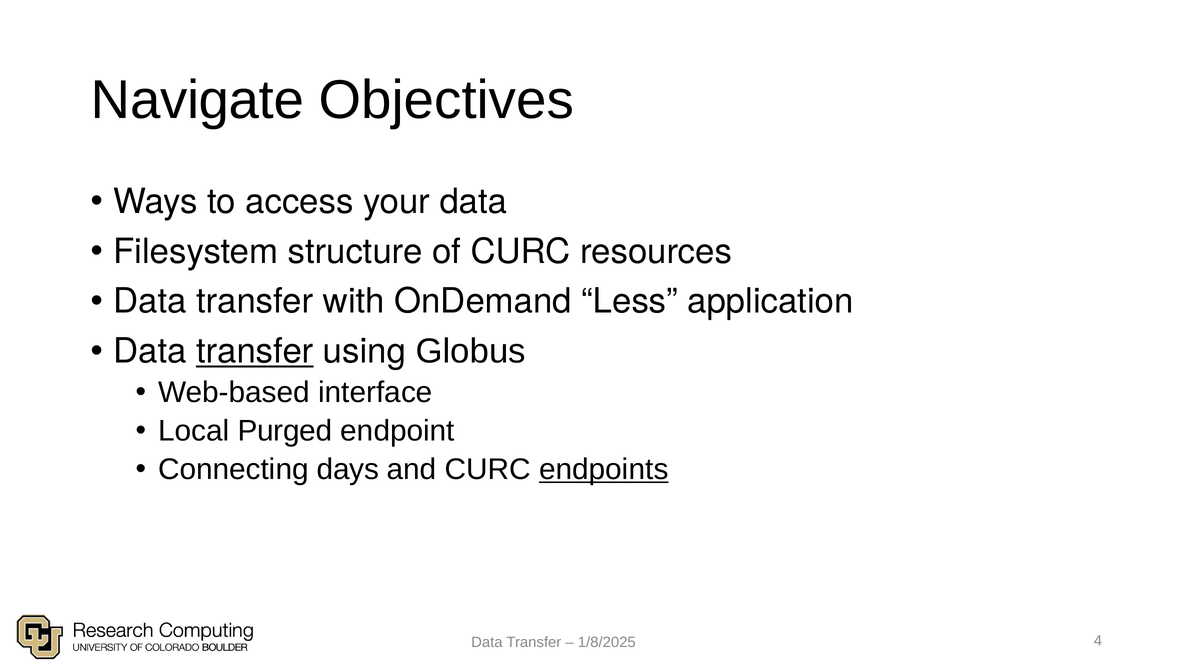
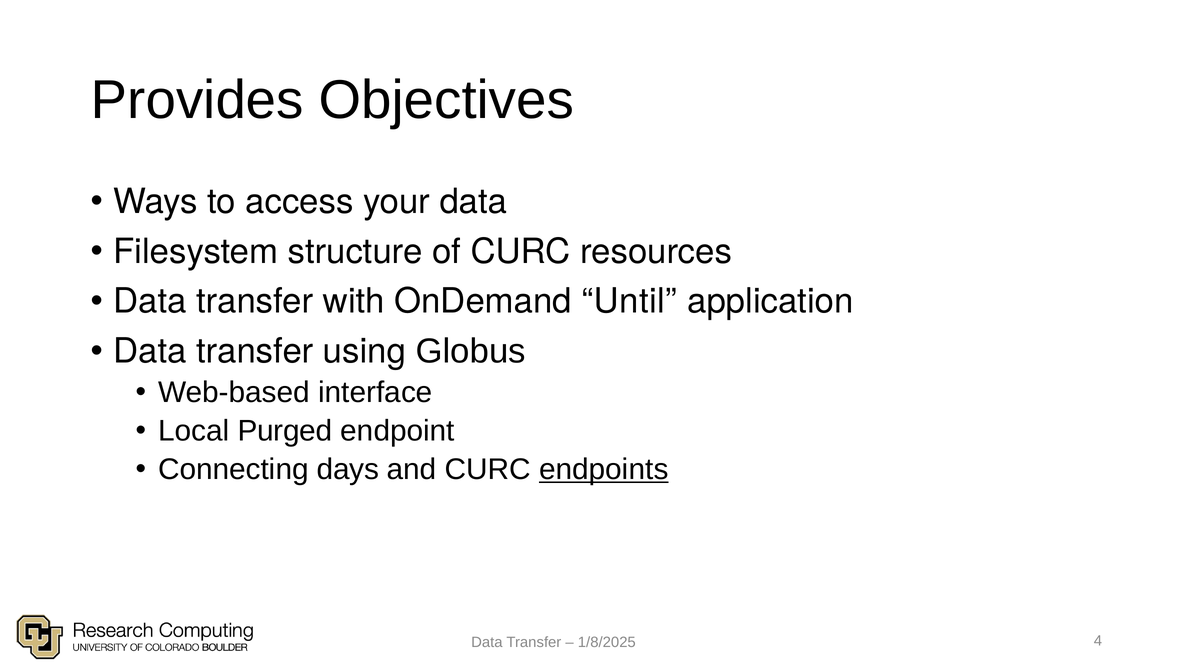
Navigate: Navigate -> Provides
Less: Less -> Until
transfer at (255, 351) underline: present -> none
